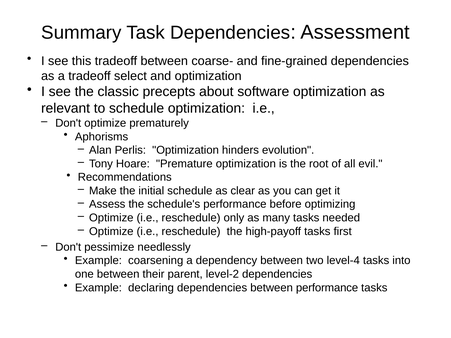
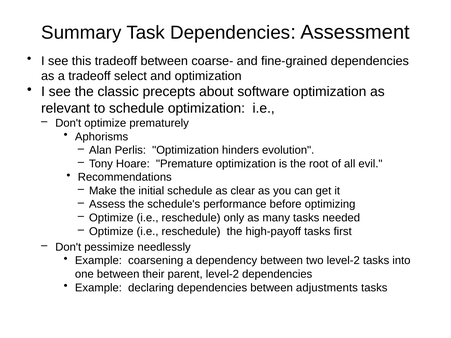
two level-4: level-4 -> level-2
between performance: performance -> adjustments
